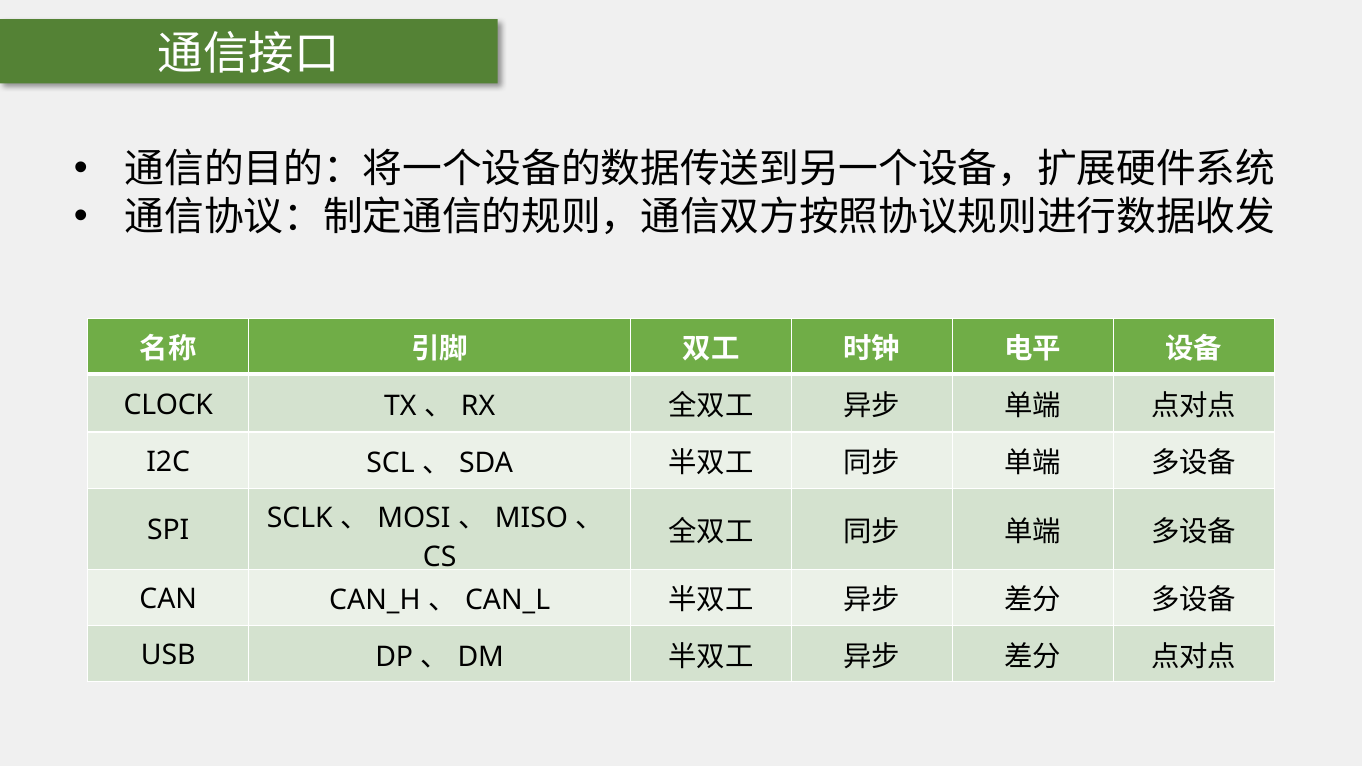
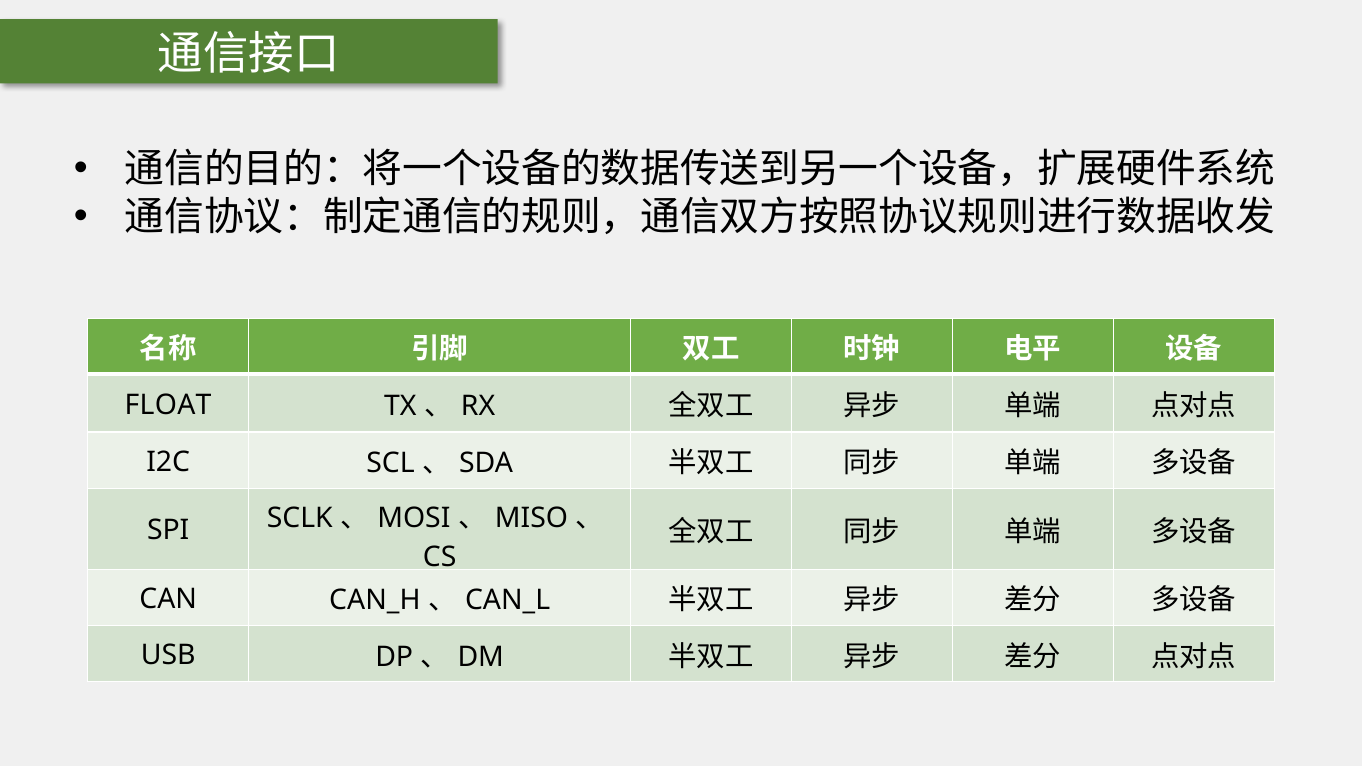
CLOCK: CLOCK -> FLOAT
